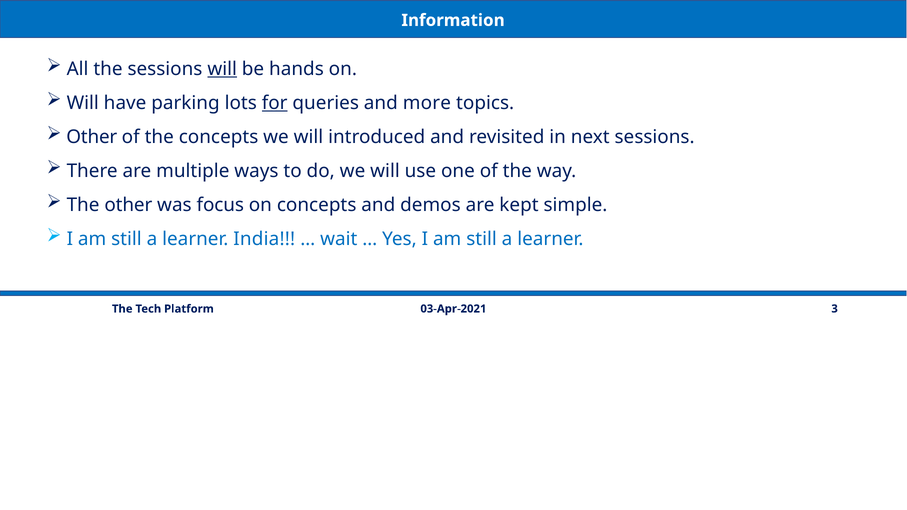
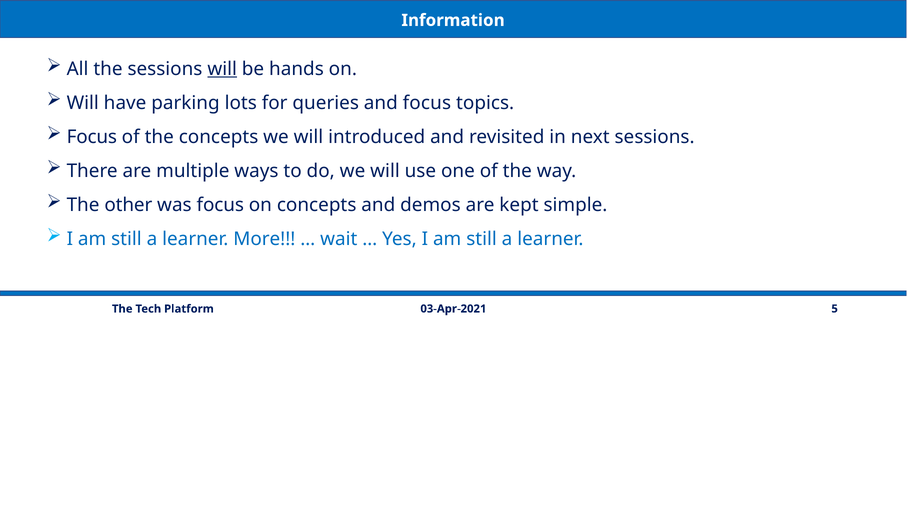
for underline: present -> none
and more: more -> focus
Other at (92, 137): Other -> Focus
India: India -> More
3: 3 -> 5
